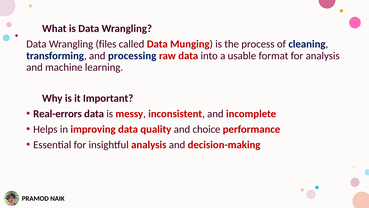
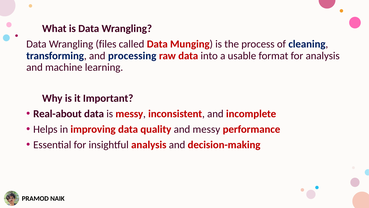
Real-errors: Real-errors -> Real-about
and choice: choice -> messy
